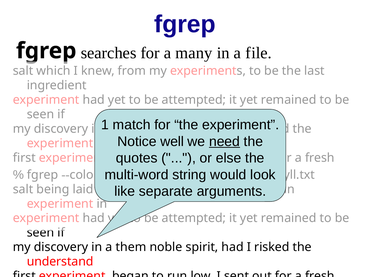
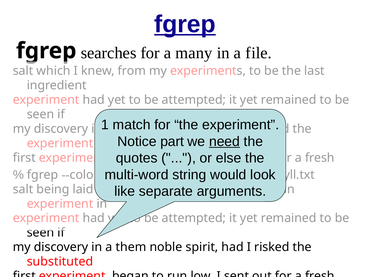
fgrep at (185, 24) underline: none -> present
well: well -> part
understand: understand -> substituted
